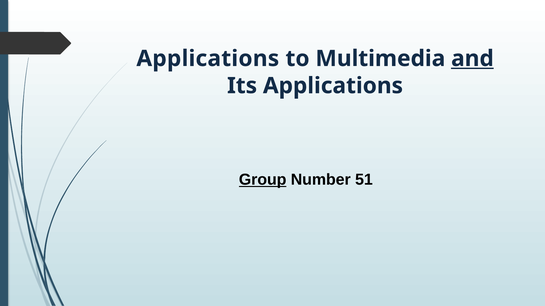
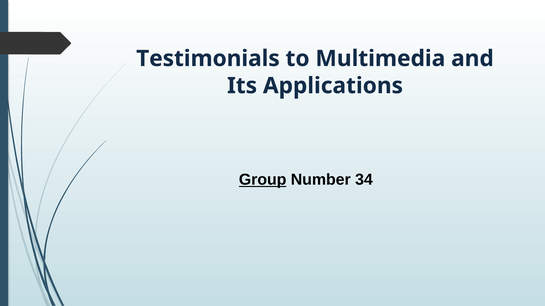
Applications at (208, 59): Applications -> Testimonials
and underline: present -> none
51: 51 -> 34
